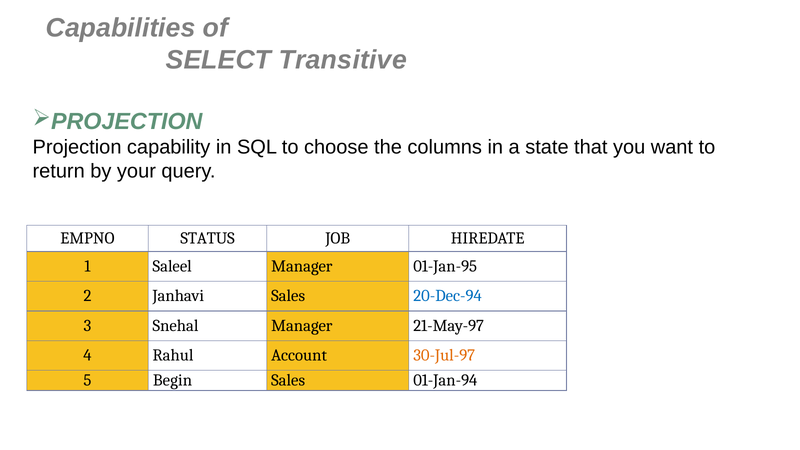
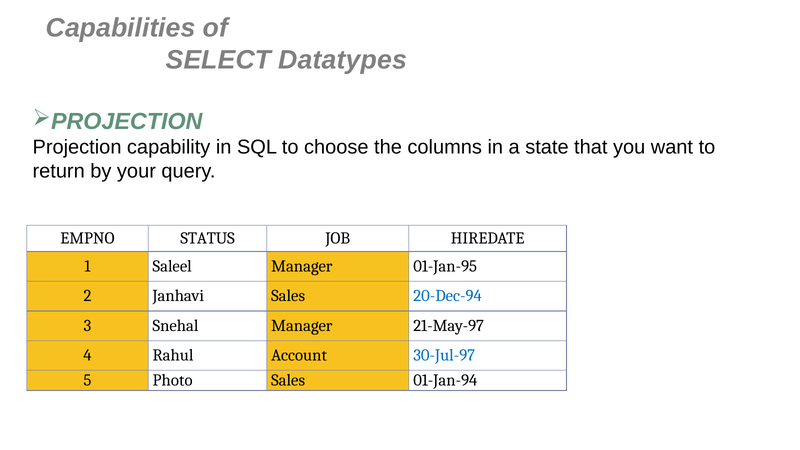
Transitive: Transitive -> Datatypes
30-Jul-97 colour: orange -> blue
Begin: Begin -> Photo
